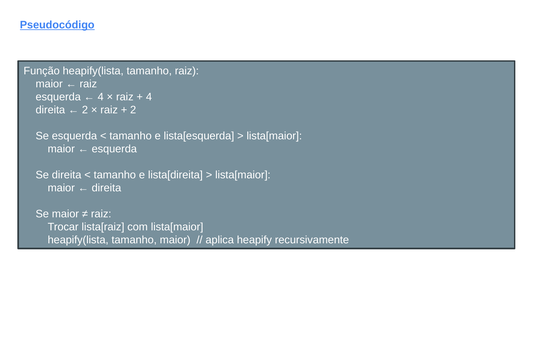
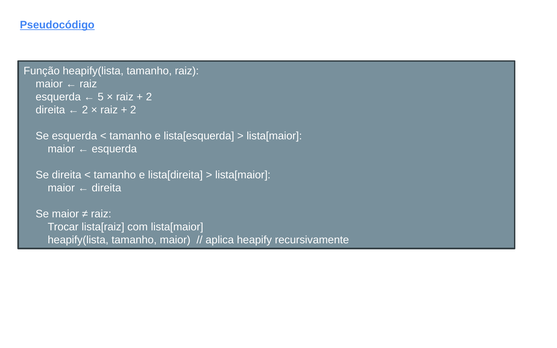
4 at (101, 97): 4 -> 5
4 at (149, 97): 4 -> 2
